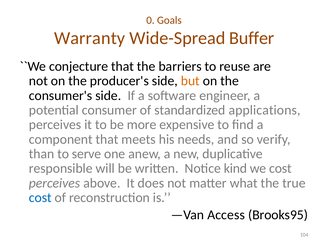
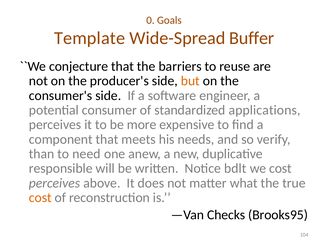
Warranty: Warranty -> Template
serve: serve -> need
kind: kind -> bdlt
cost at (40, 198) colour: blue -> orange
Access: Access -> Checks
